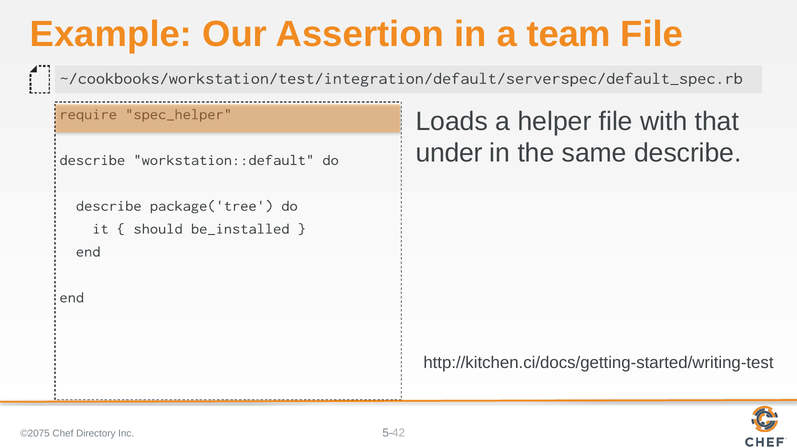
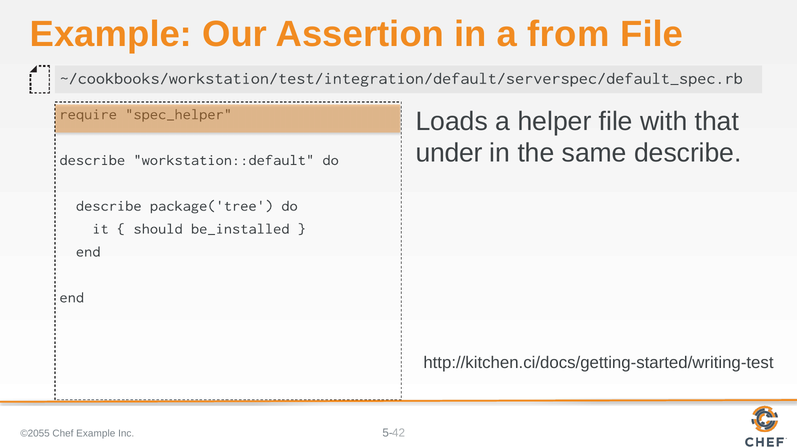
team: team -> from
©2075: ©2075 -> ©2055
Chef Directory: Directory -> Example
